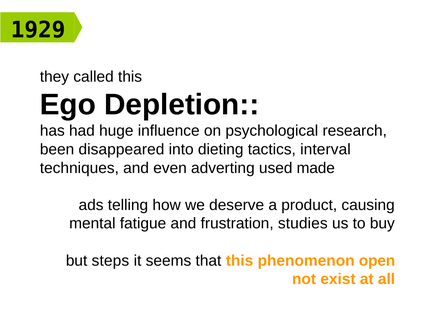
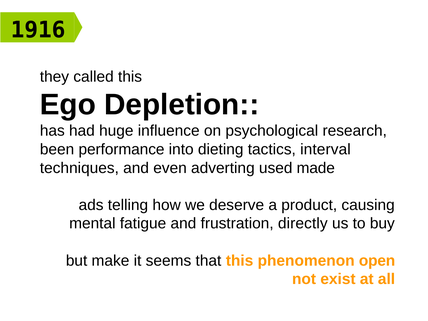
1929: 1929 -> 1916
disappeared: disappeared -> performance
studies: studies -> directly
steps: steps -> make
